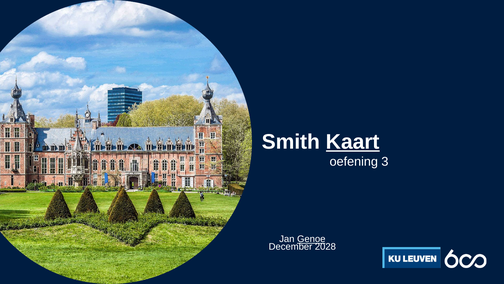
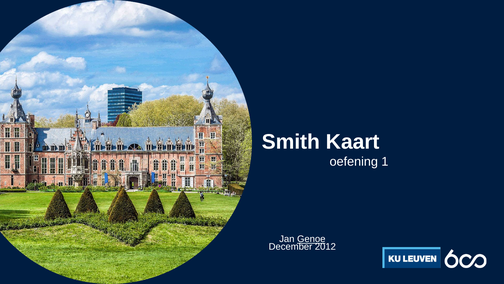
Kaart underline: present -> none
3: 3 -> 1
2028: 2028 -> 2012
